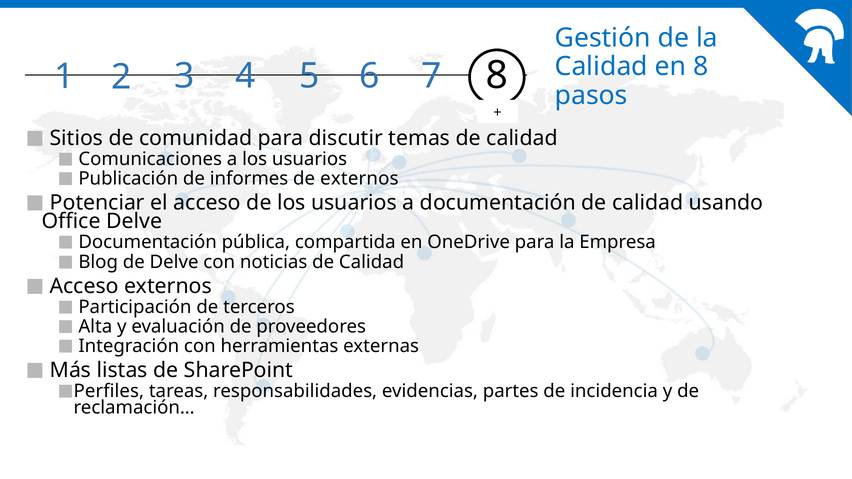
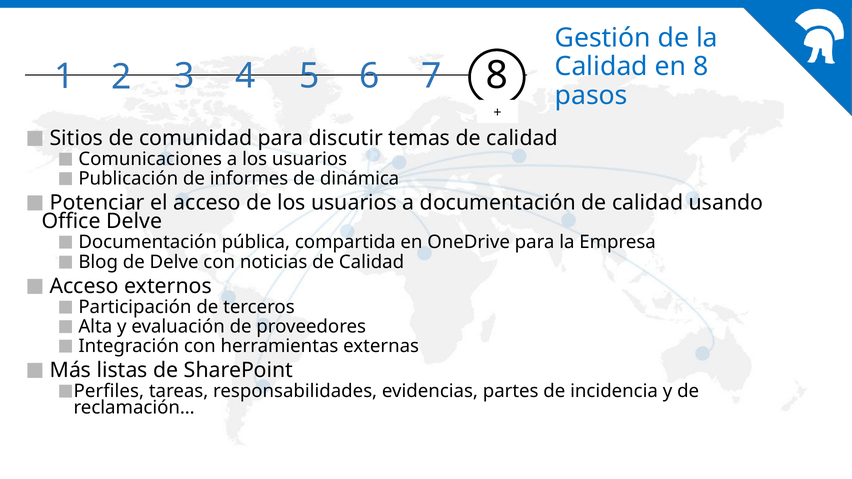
de externos: externos -> dinámica
